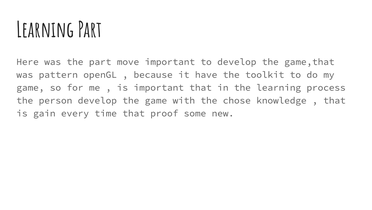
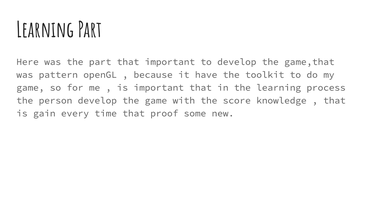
part move: move -> that
chose: chose -> score
